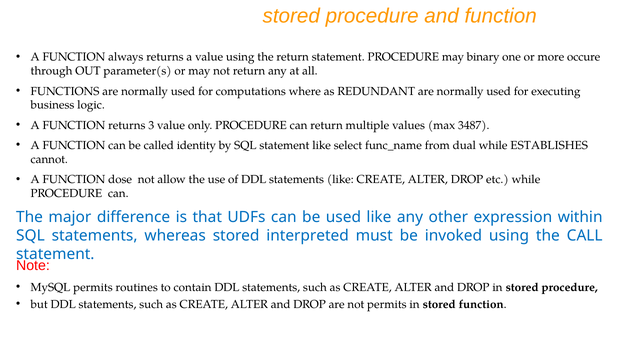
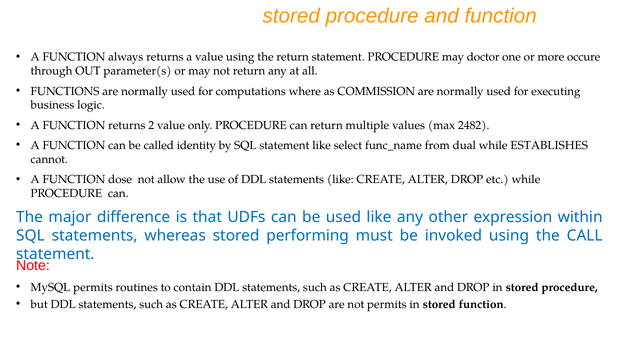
binary: binary -> doctor
REDUNDANT: REDUNDANT -> COMMISSION
3: 3 -> 2
3487: 3487 -> 2482
interpreted: interpreted -> performing
